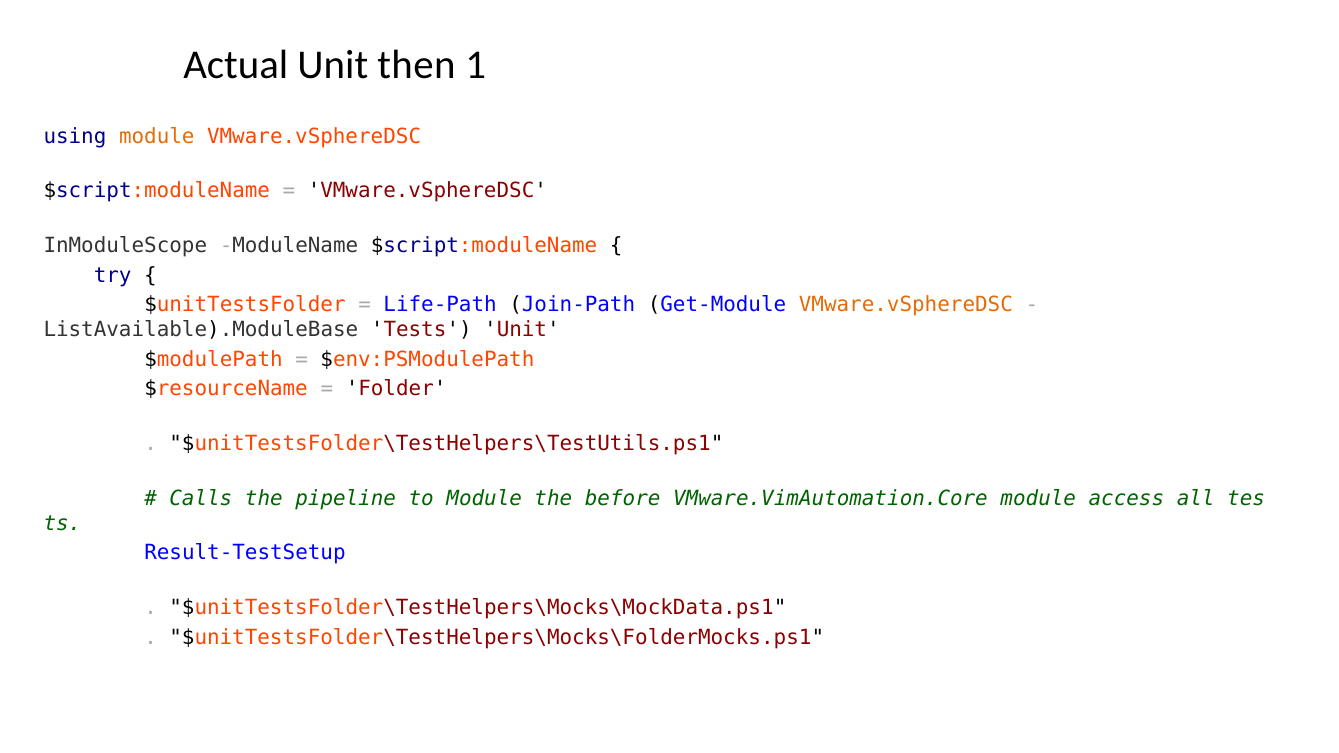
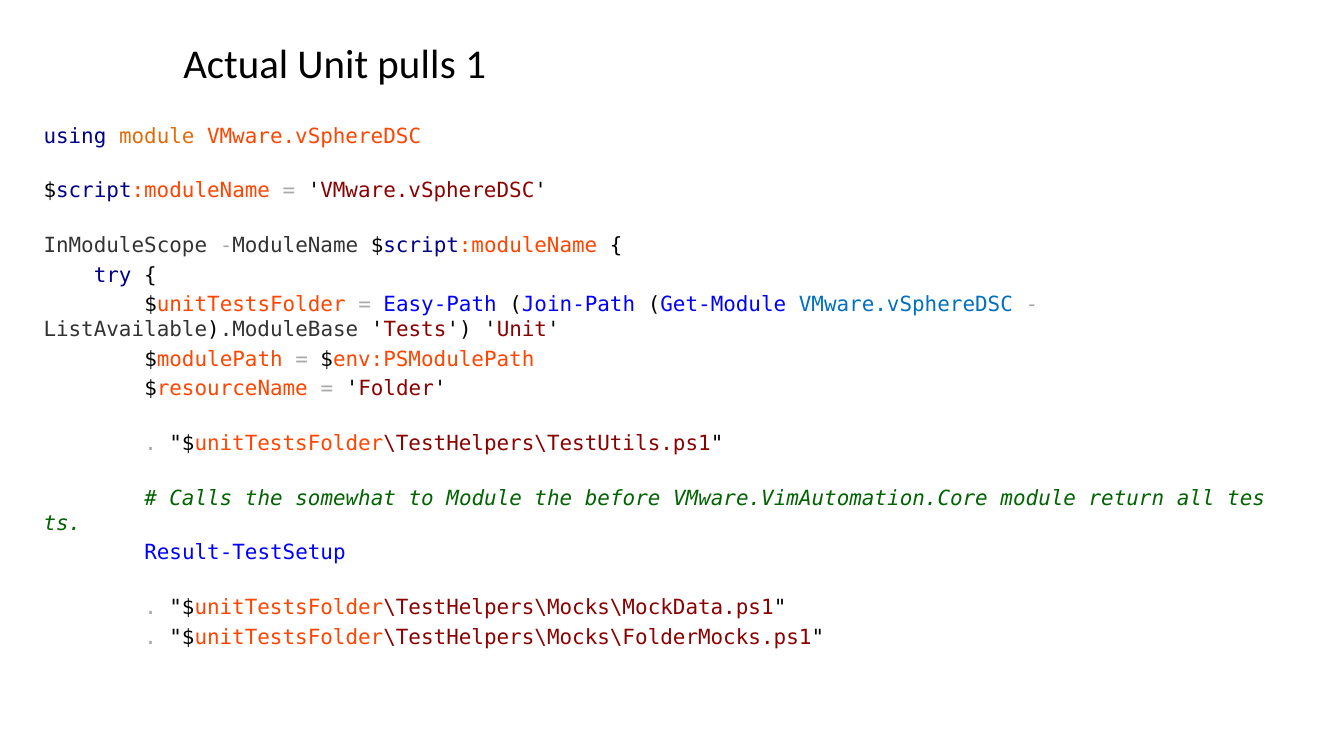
then: then -> pulls
Life-Path: Life-Path -> Easy-Path
VMware.vSphereDSC at (906, 305) colour: orange -> blue
pipeline: pipeline -> somewhat
access: access -> return
